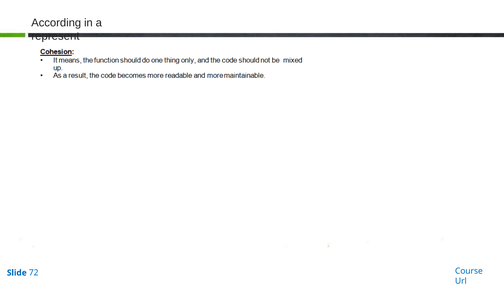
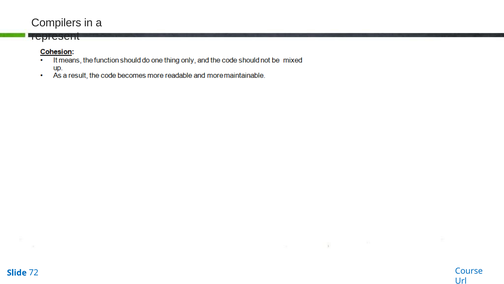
According: According -> Compilers
